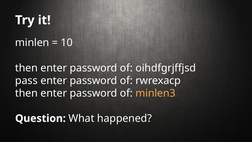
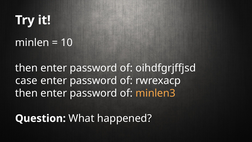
pass: pass -> case
